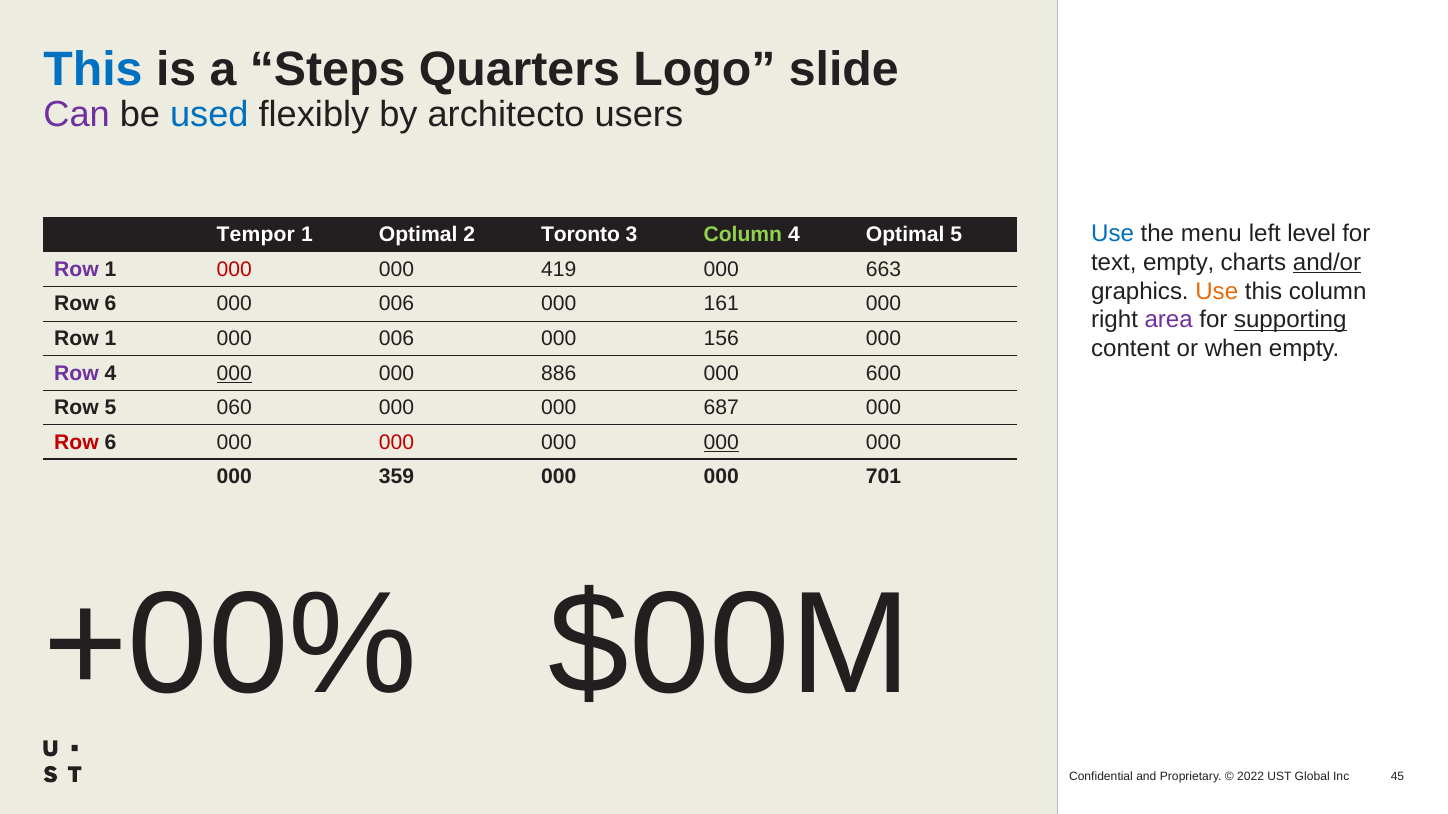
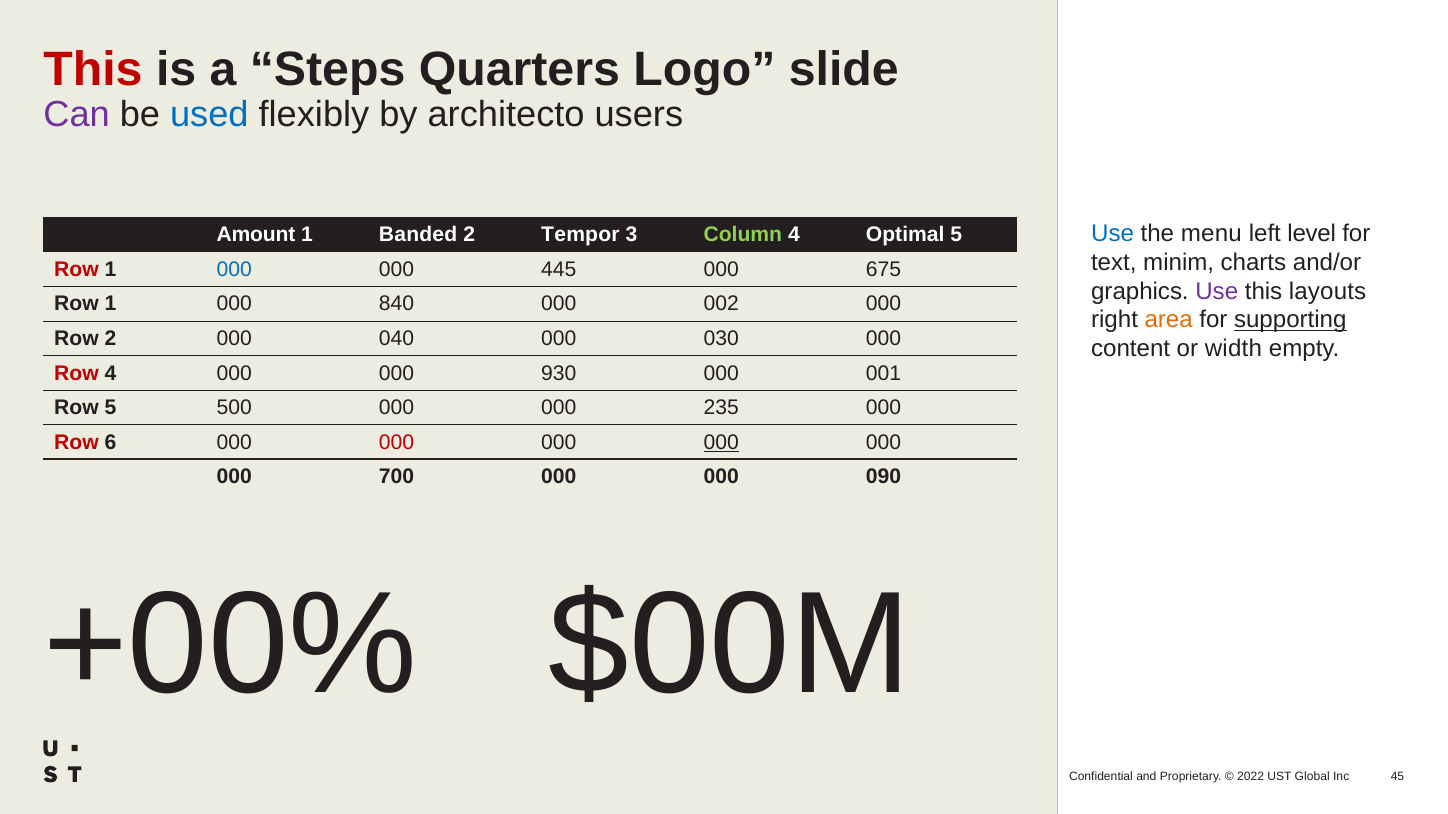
This at (93, 69) colour: blue -> red
Tempor: Tempor -> Amount
1 Optimal: Optimal -> Banded
Toronto: Toronto -> Tempor
text empty: empty -> minim
and/or underline: present -> none
Row at (76, 269) colour: purple -> red
000 at (234, 269) colour: red -> blue
419: 419 -> 445
663: 663 -> 675
Use at (1217, 291) colour: orange -> purple
this column: column -> layouts
6 at (111, 304): 6 -> 1
006 at (397, 304): 006 -> 840
161: 161 -> 002
area colour: purple -> orange
1 at (111, 339): 1 -> 2
006 at (397, 339): 006 -> 040
156: 156 -> 030
when: when -> width
Row at (76, 373) colour: purple -> red
000 at (234, 373) underline: present -> none
886: 886 -> 930
600: 600 -> 001
060: 060 -> 500
687: 687 -> 235
359: 359 -> 700
701: 701 -> 090
